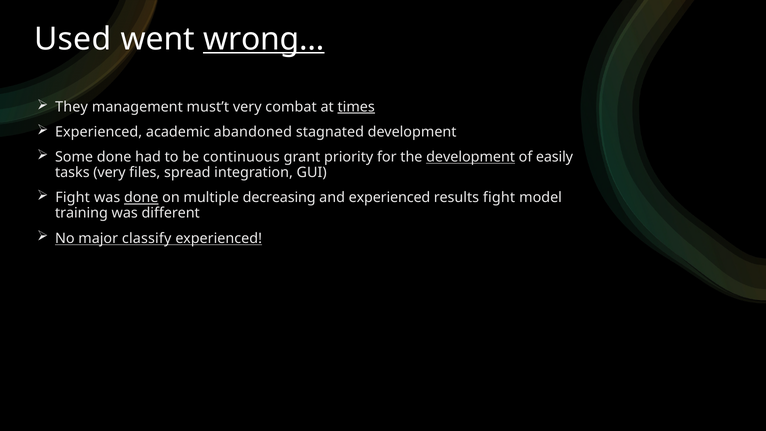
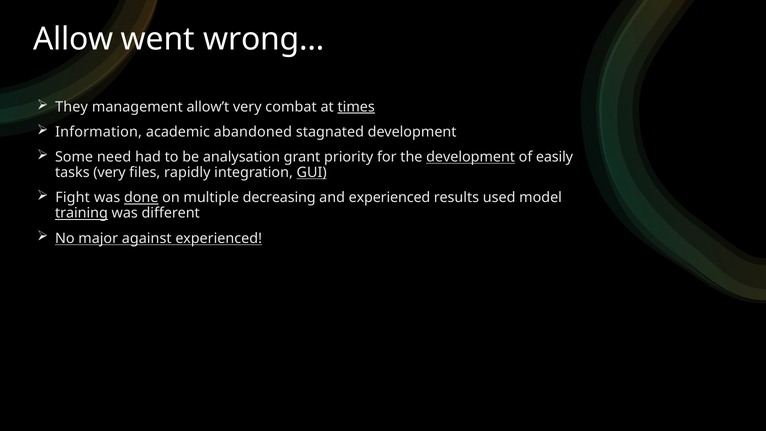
Used: Used -> Allow
wrong… underline: present -> none
must’t: must’t -> allow’t
Experienced at (99, 132): Experienced -> Information
Some done: done -> need
continuous: continuous -> analysation
spread: spread -> rapidly
GUI underline: none -> present
results fight: fight -> used
training underline: none -> present
classify: classify -> against
